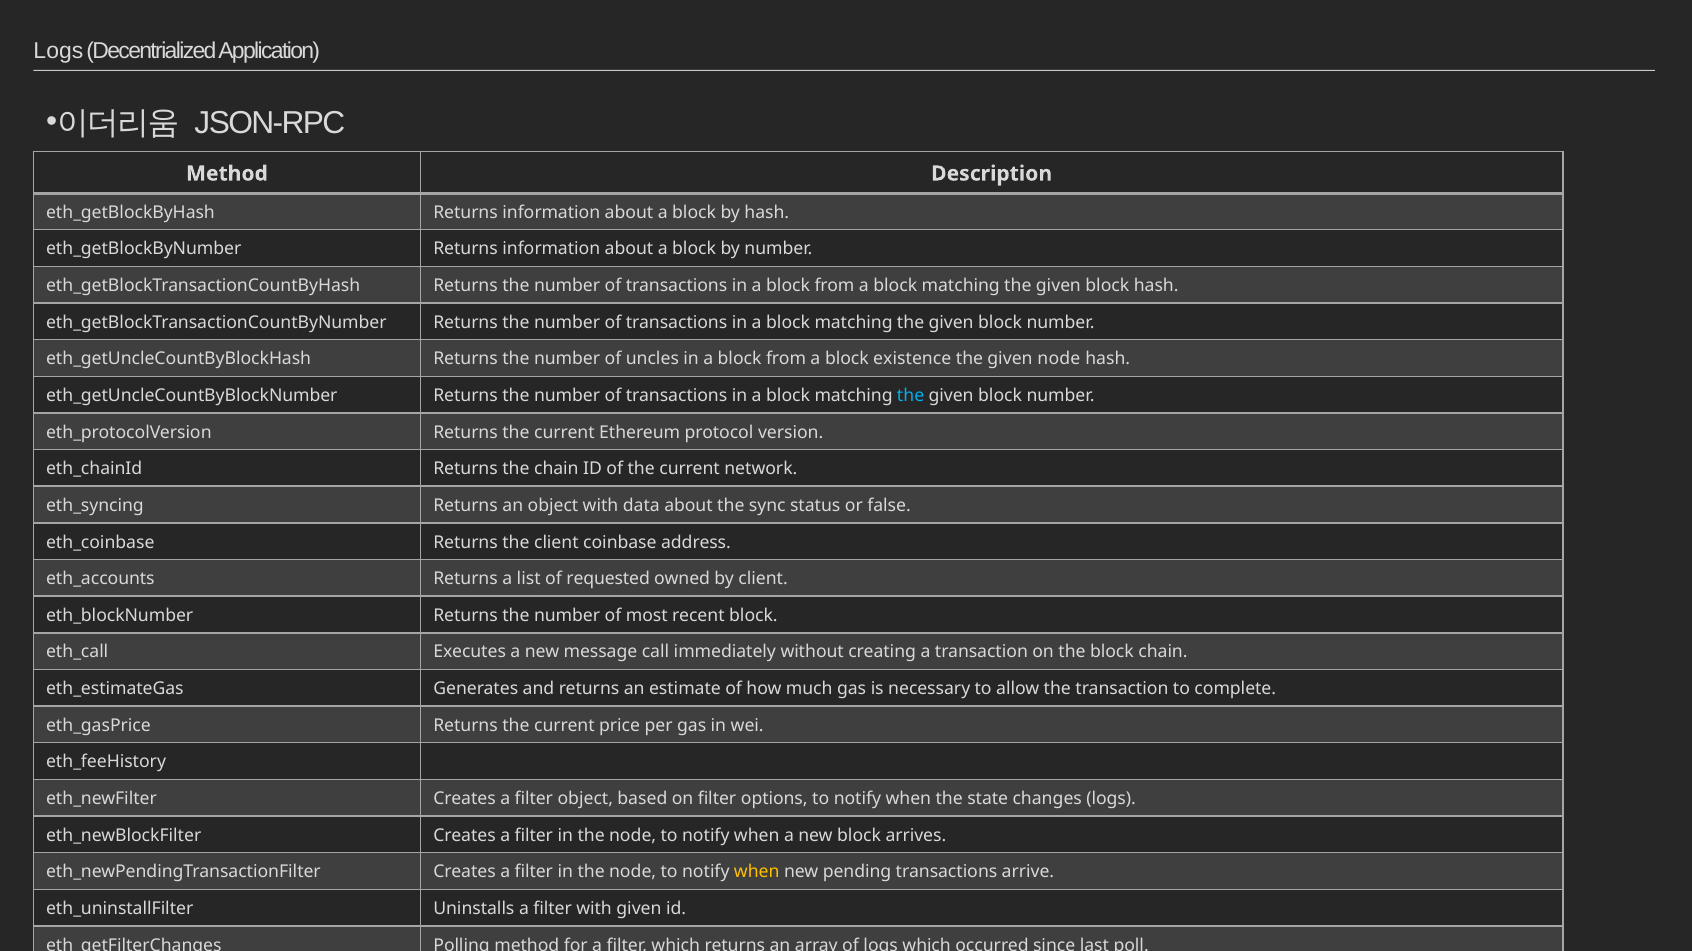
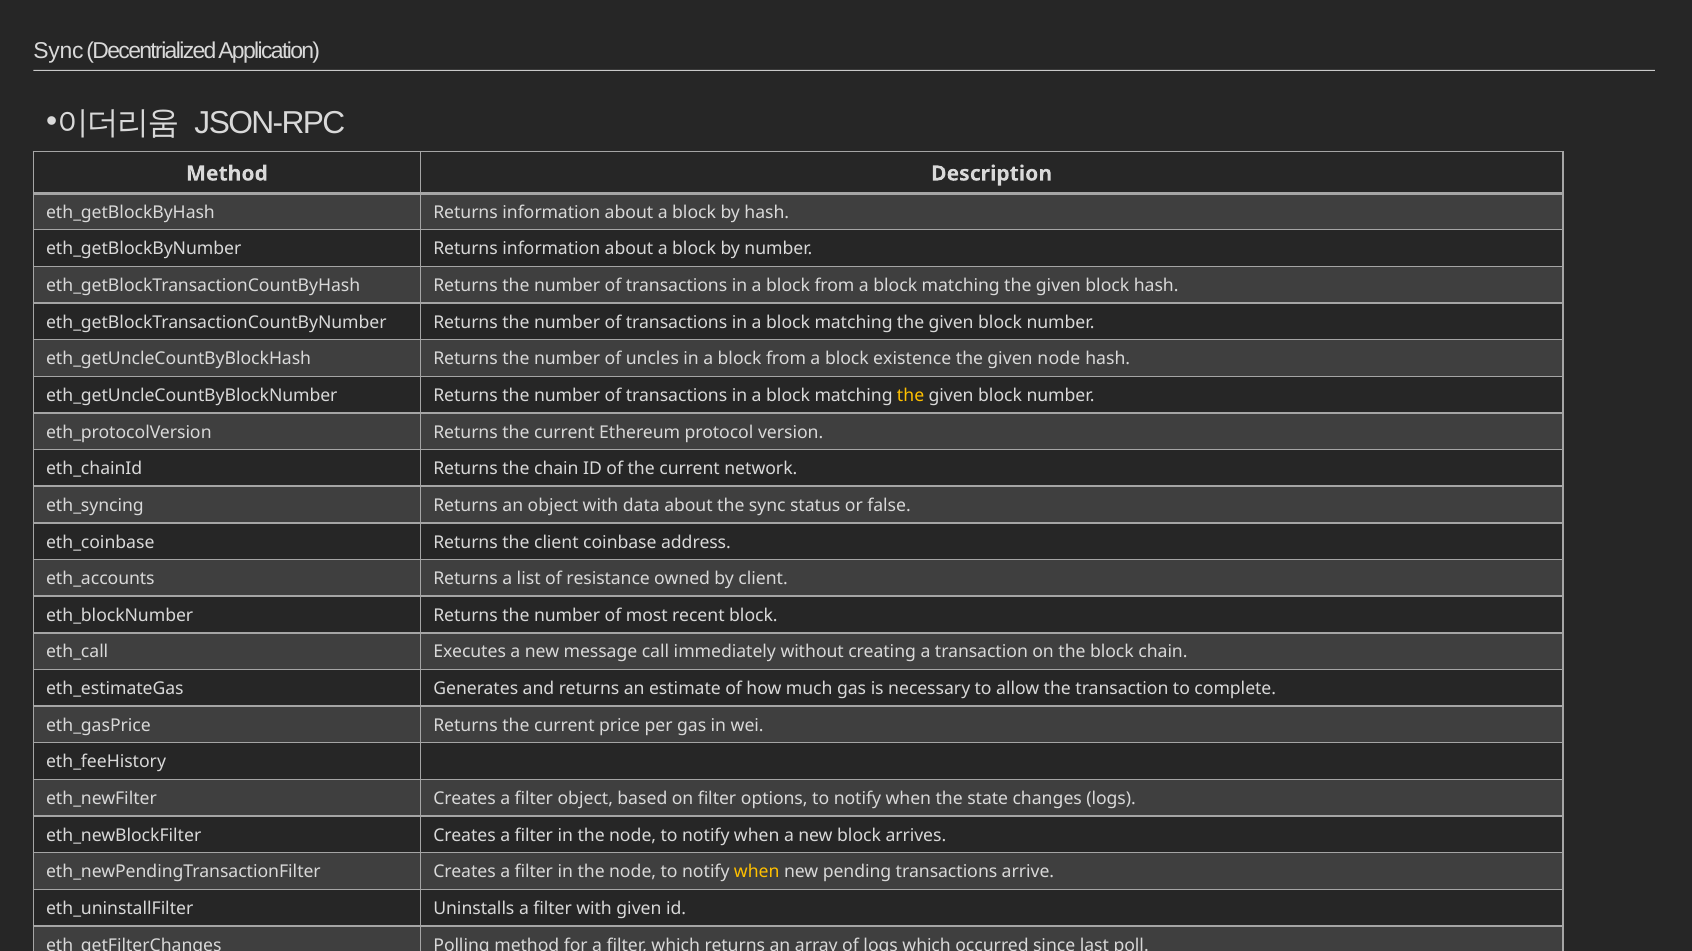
Logs at (58, 51): Logs -> Sync
the at (911, 396) colour: light blue -> yellow
requested: requested -> resistance
